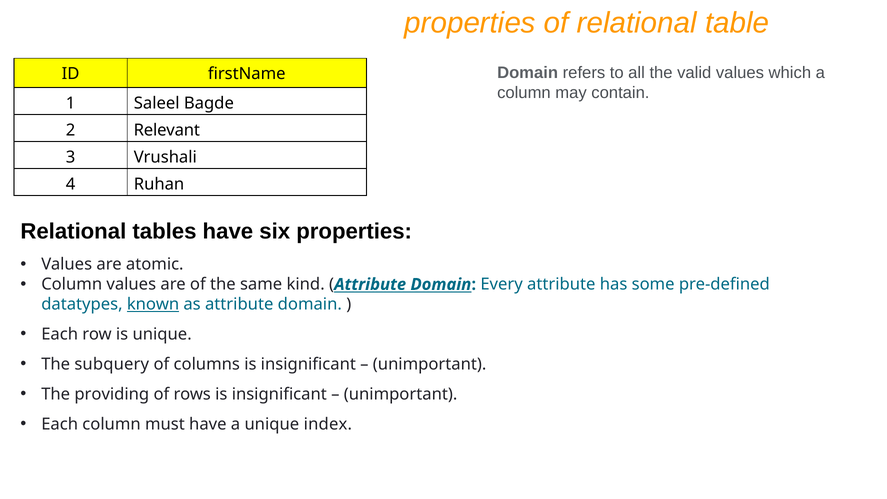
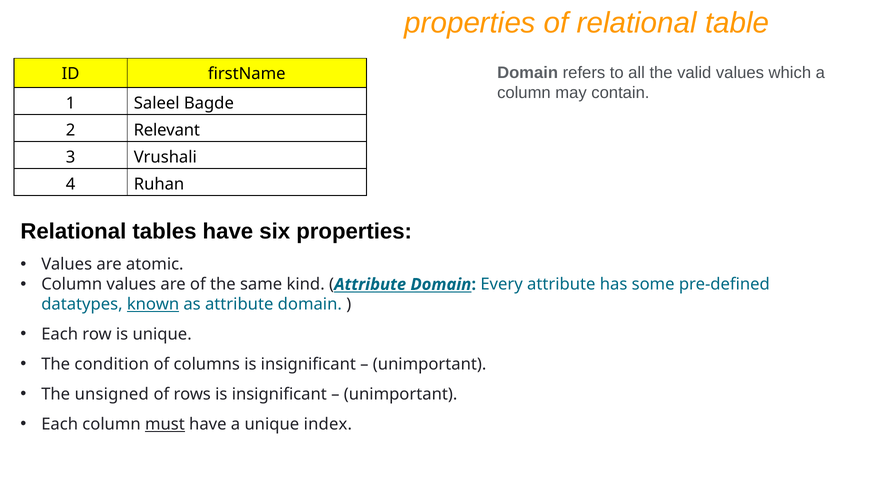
subquery: subquery -> condition
providing: providing -> unsigned
must underline: none -> present
